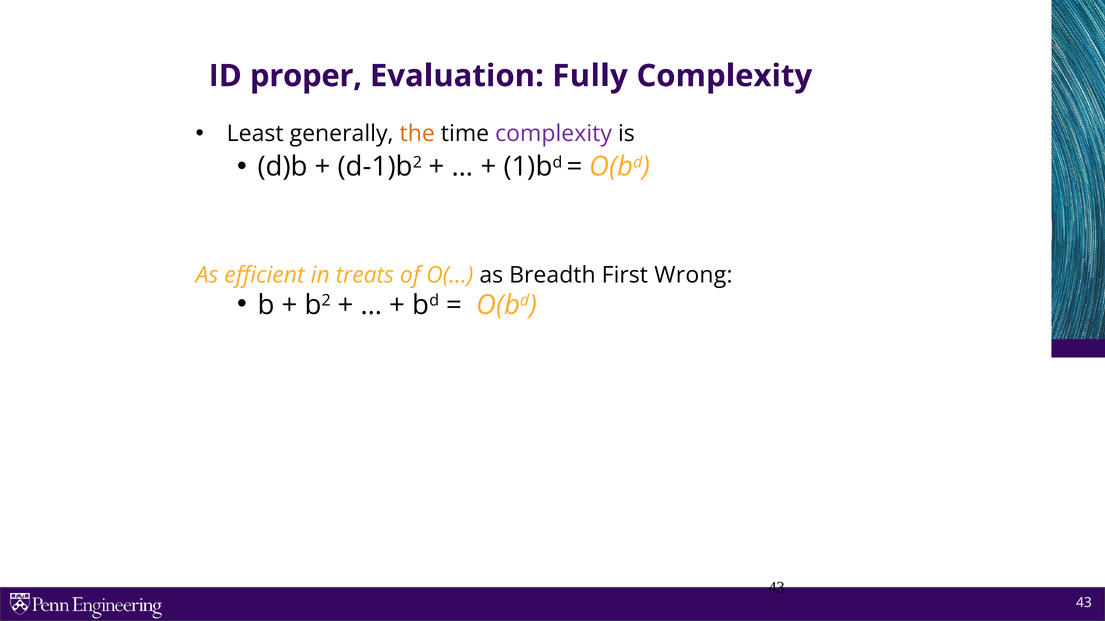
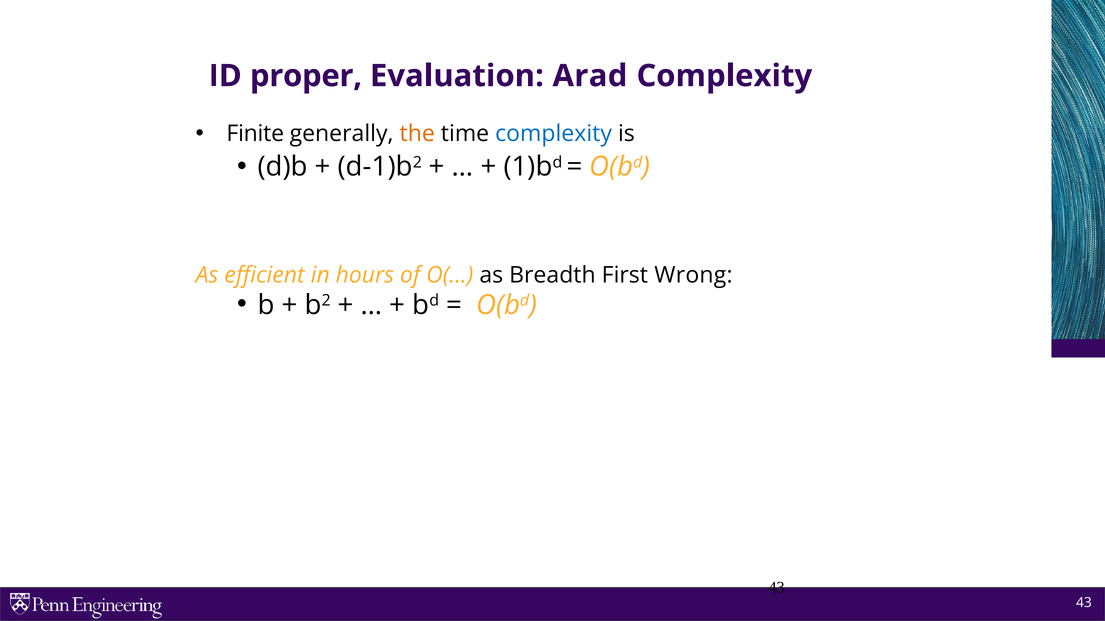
Fully: Fully -> Arad
Least: Least -> Finite
complexity at (554, 134) colour: purple -> blue
treats: treats -> hours
